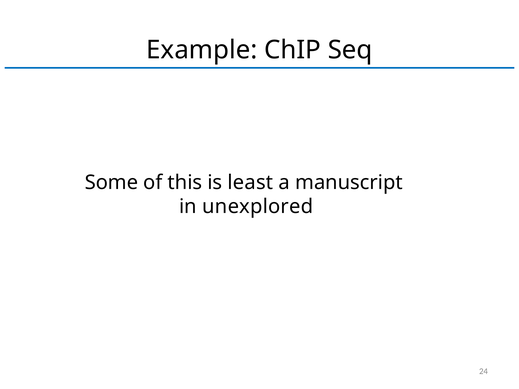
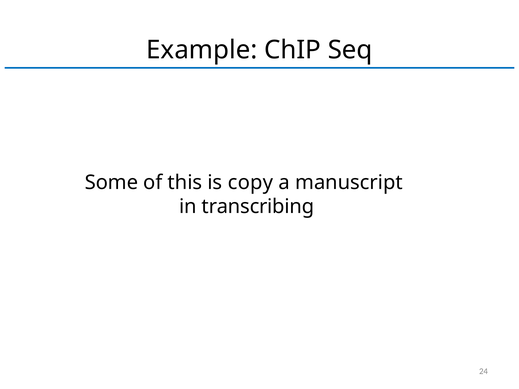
least: least -> copy
unexplored: unexplored -> transcribing
